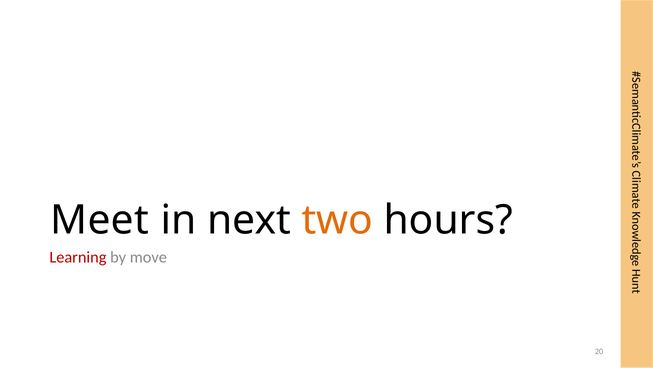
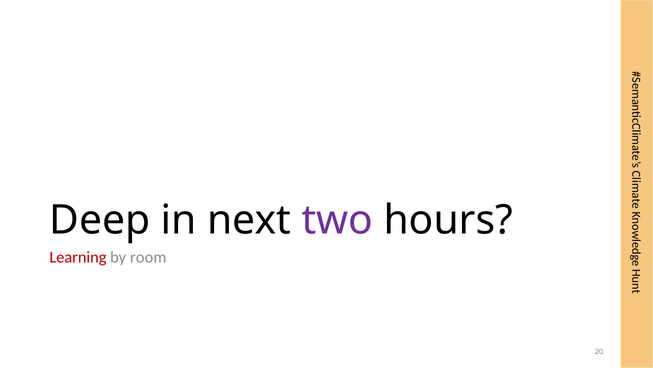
Meet: Meet -> Deep
two colour: orange -> purple
move: move -> room
